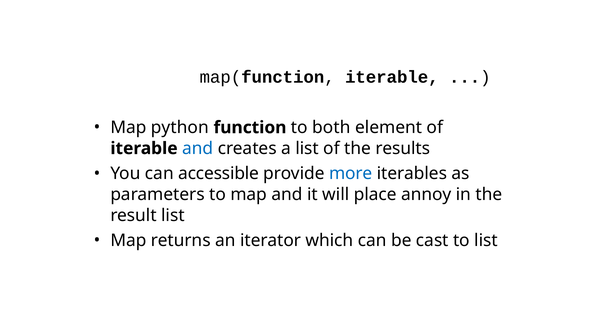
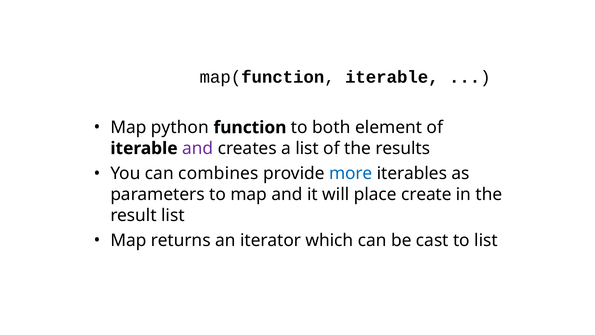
and at (198, 148) colour: blue -> purple
accessible: accessible -> combines
annoy: annoy -> create
